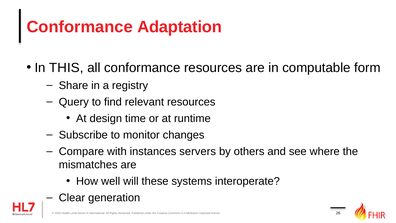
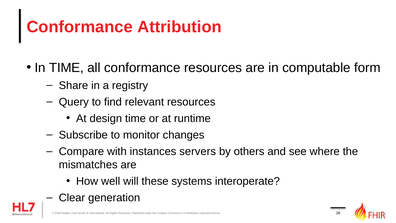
Conformance Adaptation: Adaptation -> Attribution
In THIS: THIS -> TIME
